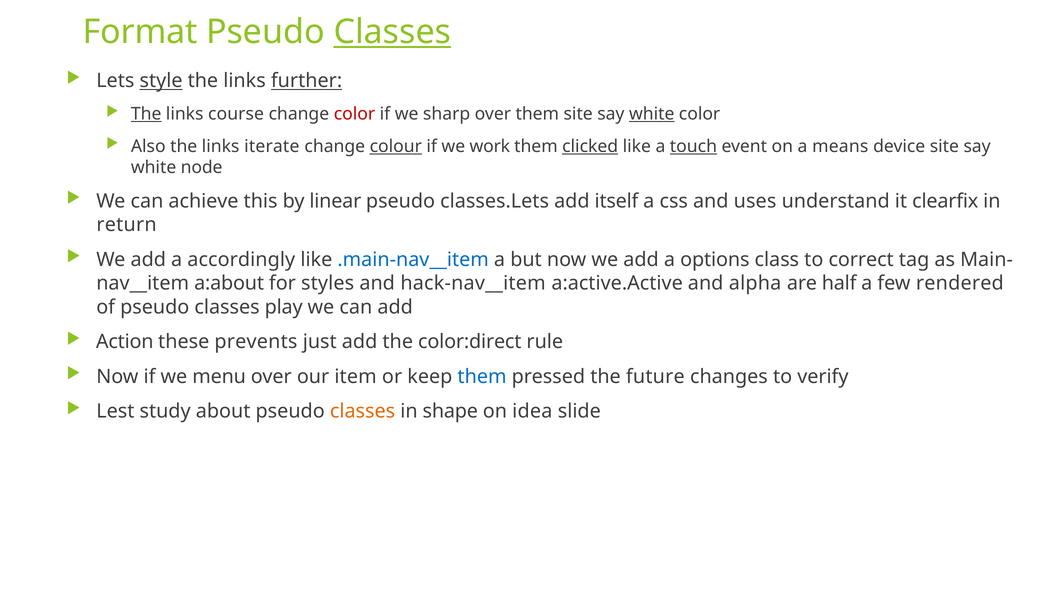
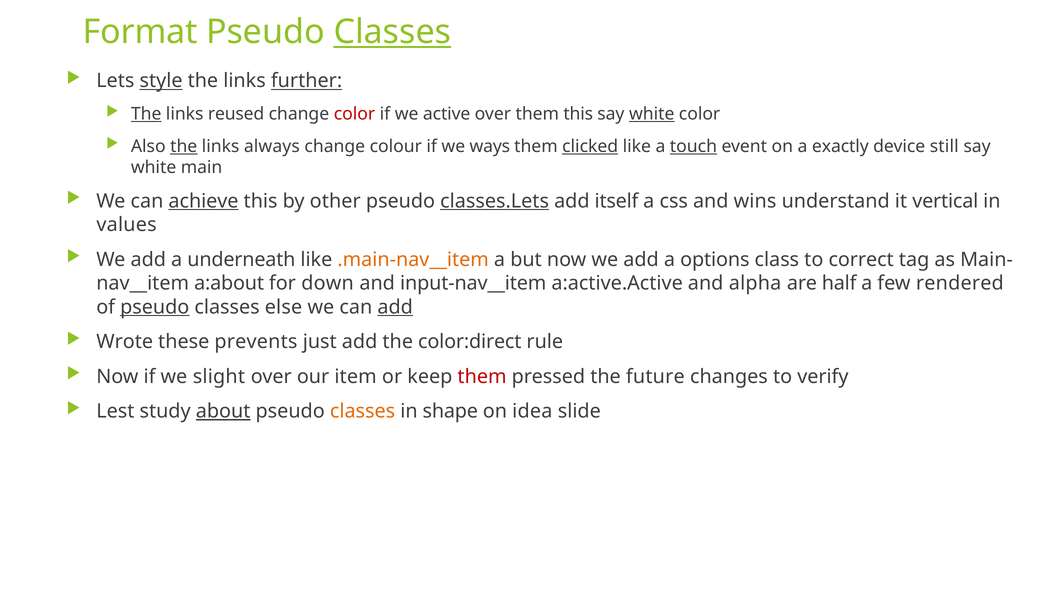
course: course -> reused
sharp: sharp -> active
them site: site -> this
the at (184, 146) underline: none -> present
iterate: iterate -> always
colour underline: present -> none
work: work -> ways
means: means -> exactly
device site: site -> still
node: node -> main
achieve underline: none -> present
linear: linear -> other
classes.Lets underline: none -> present
uses: uses -> wins
clearfix: clearfix -> vertical
return: return -> values
accordingly: accordingly -> underneath
.main-nav__item colour: blue -> orange
styles: styles -> down
hack-nav__item: hack-nav__item -> input-nav__item
pseudo at (155, 307) underline: none -> present
play: play -> else
add at (395, 307) underline: none -> present
Action: Action -> Wrote
menu: menu -> slight
them at (482, 377) colour: blue -> red
about underline: none -> present
